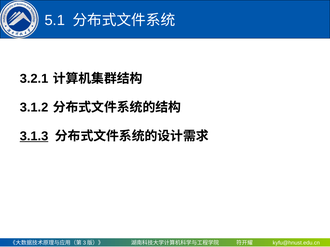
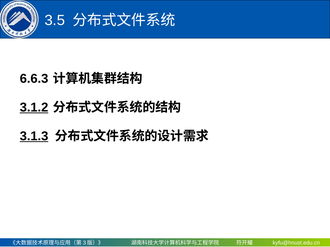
5.1: 5.1 -> 3.5
3.2.1: 3.2.1 -> 6.6.3
3.1.2 underline: none -> present
